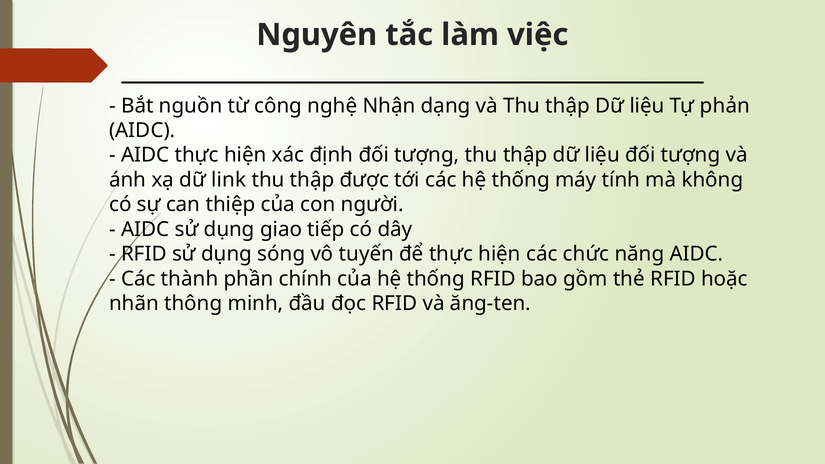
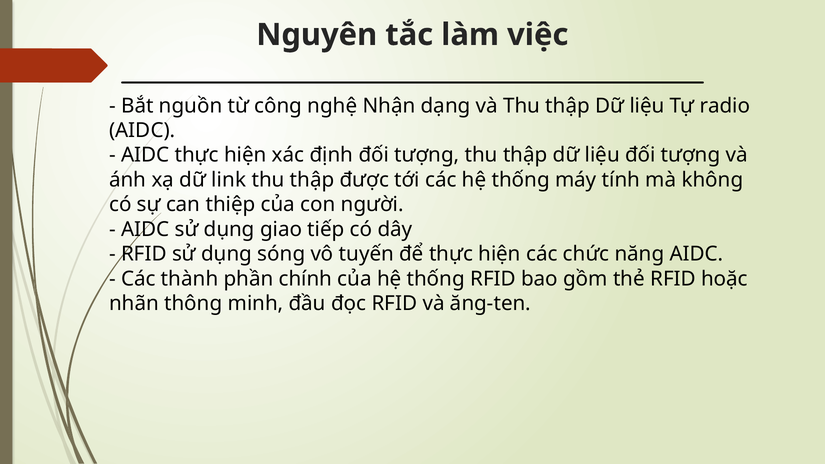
phản: phản -> radio
